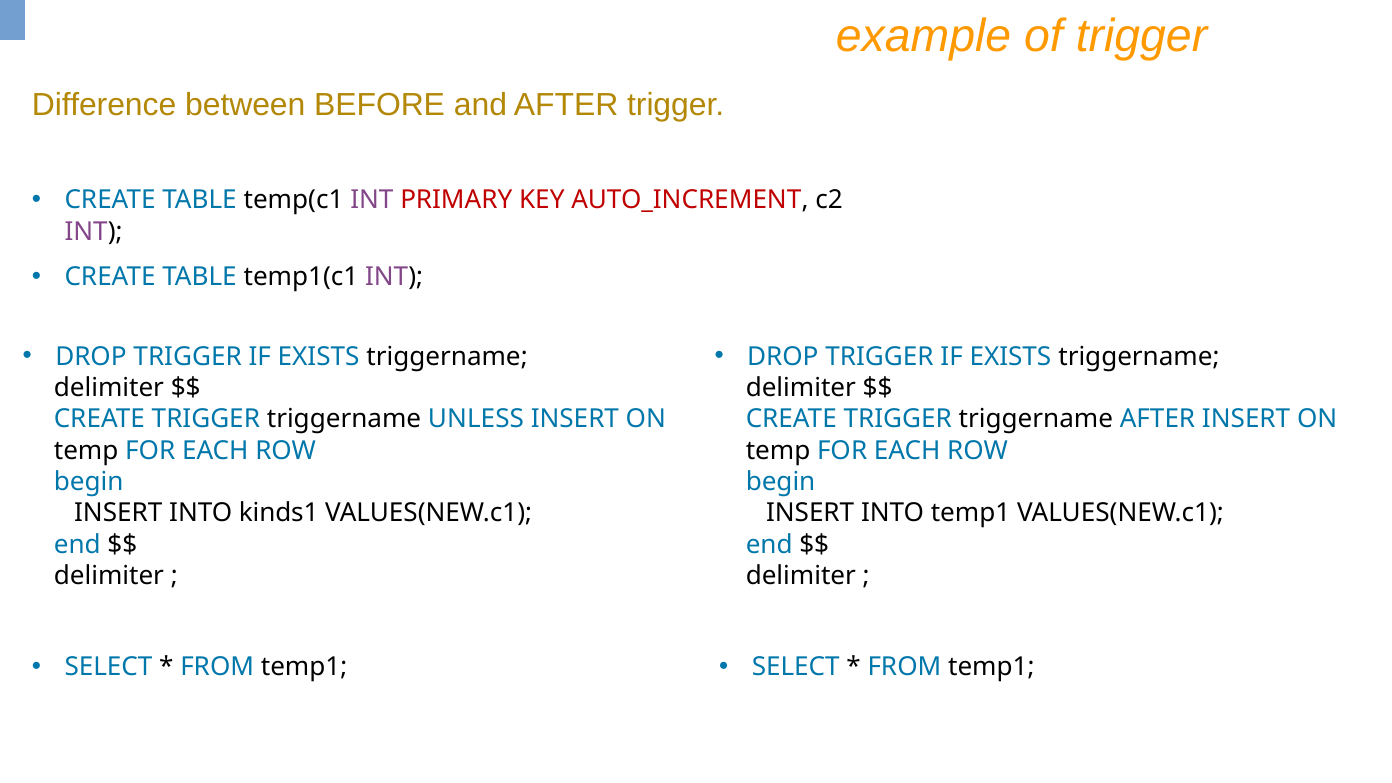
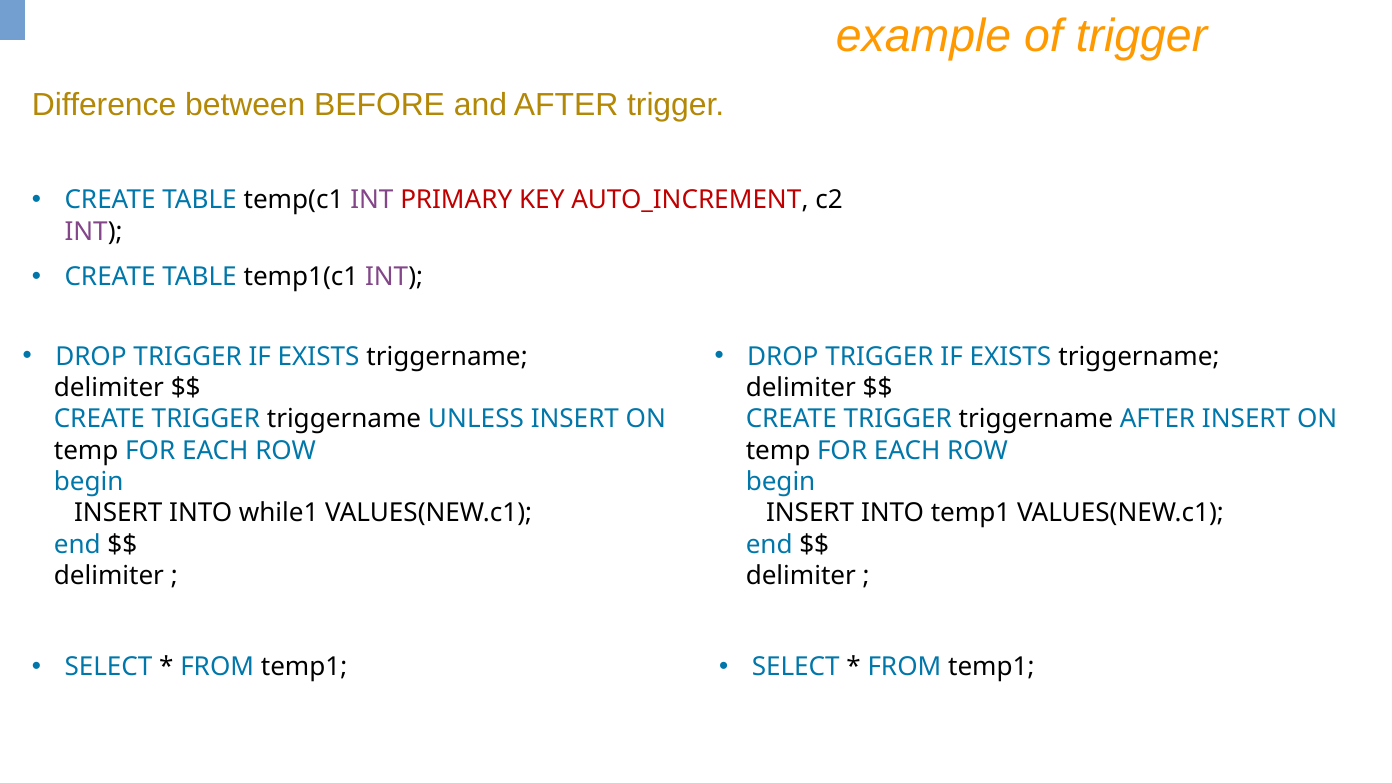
kinds1: kinds1 -> while1
